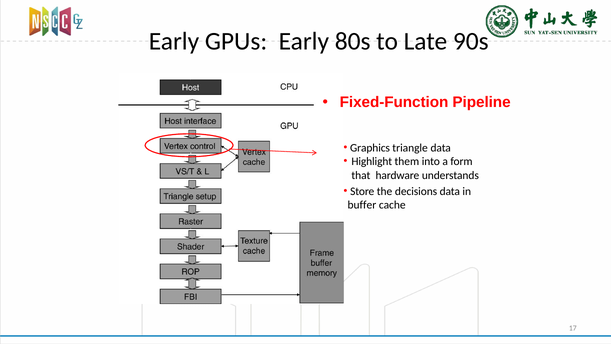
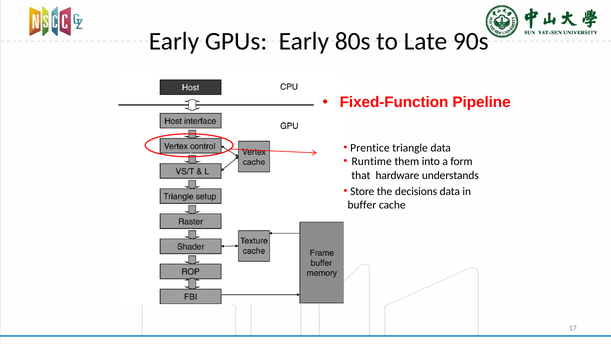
Graphics: Graphics -> Prentice
Highlight: Highlight -> Runtime
